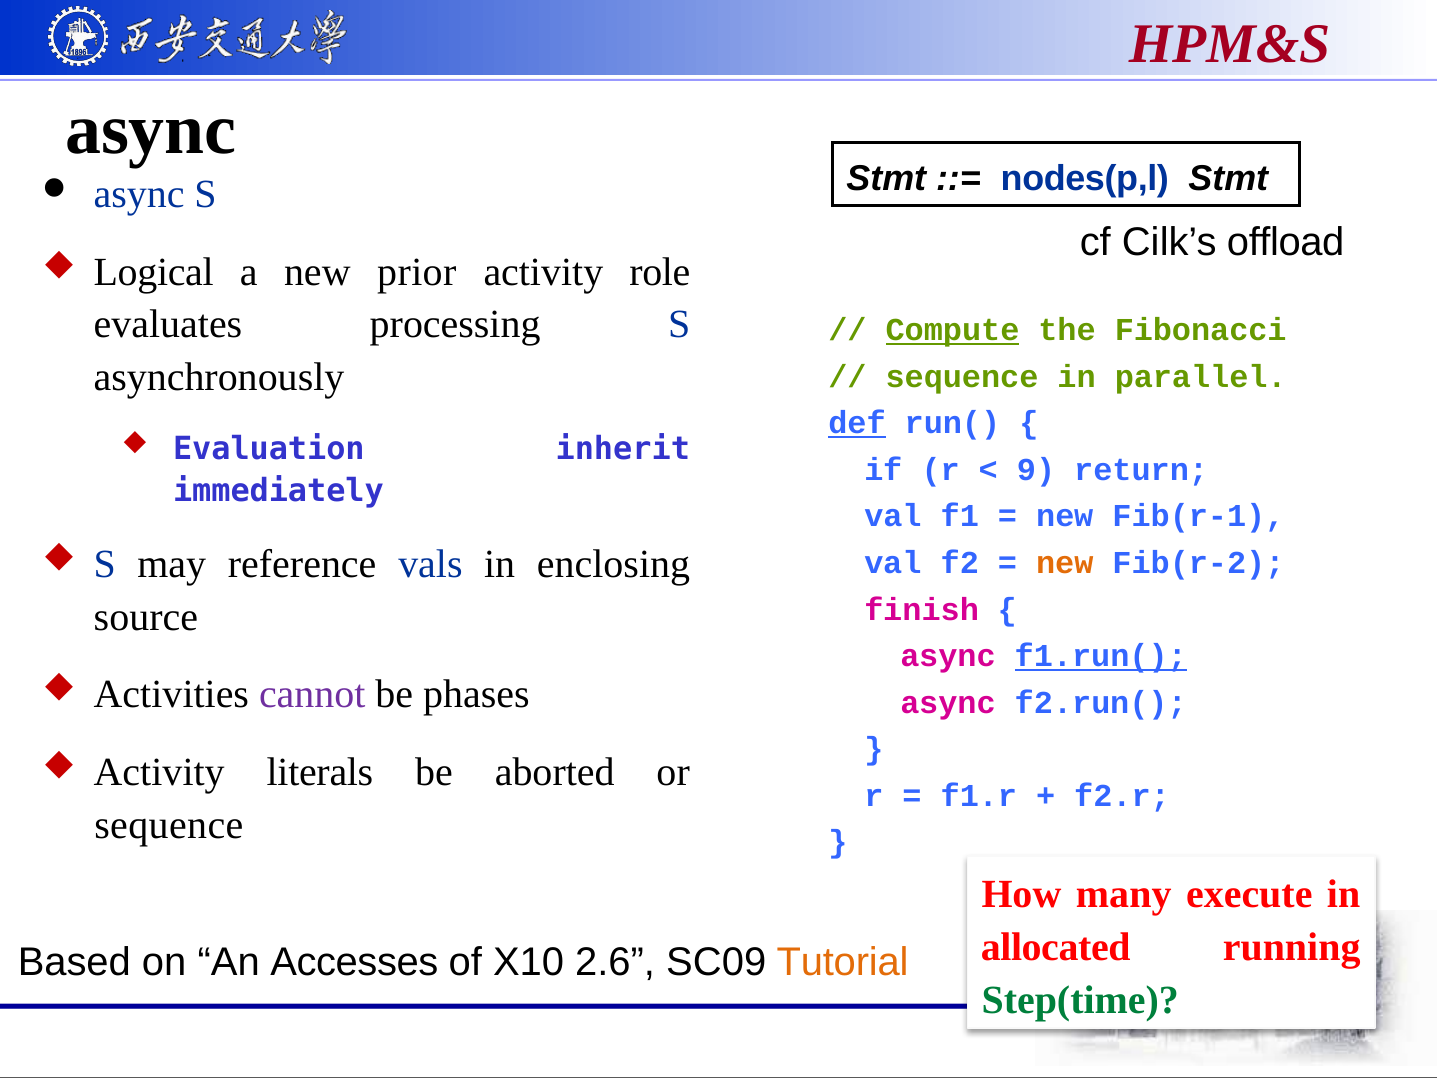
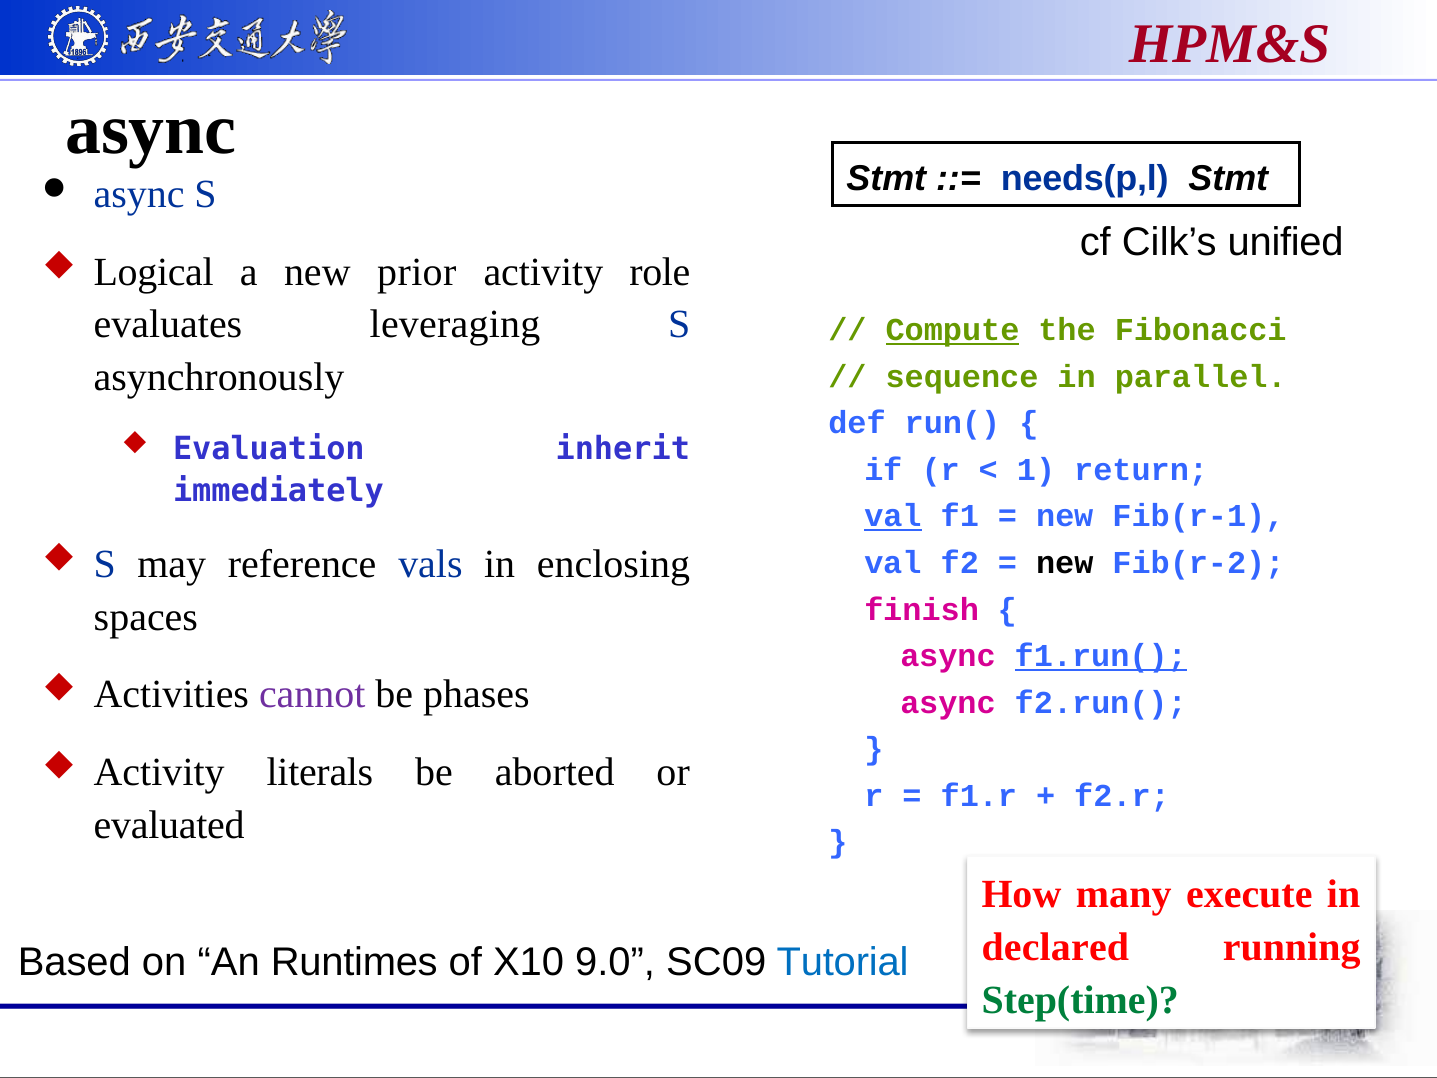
nodes(p,l: nodes(p,l -> needs(p,l
offload: offload -> unified
processing: processing -> leveraging
def underline: present -> none
9: 9 -> 1
val at (893, 516) underline: none -> present
new at (1065, 563) colour: orange -> black
source: source -> spaces
sequence at (169, 825): sequence -> evaluated
allocated: allocated -> declared
Accesses: Accesses -> Runtimes
2.6: 2.6 -> 9.0
Tutorial colour: orange -> blue
